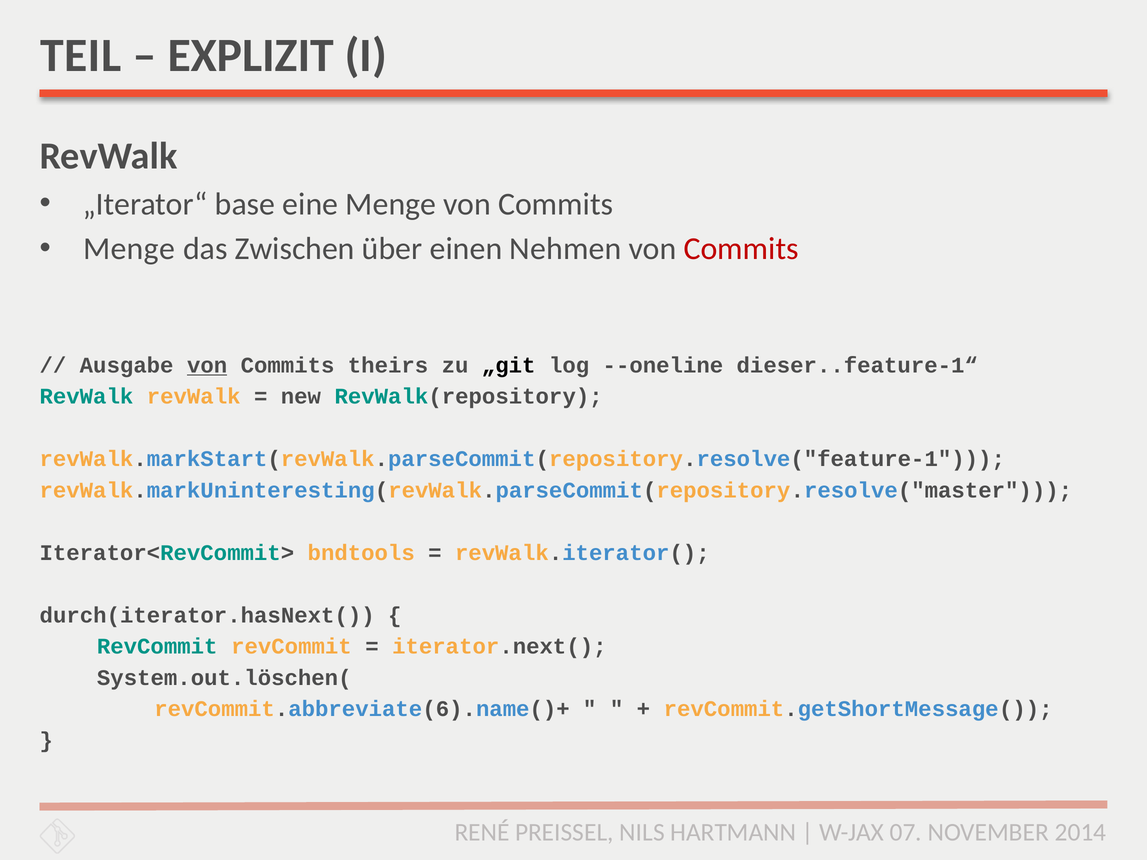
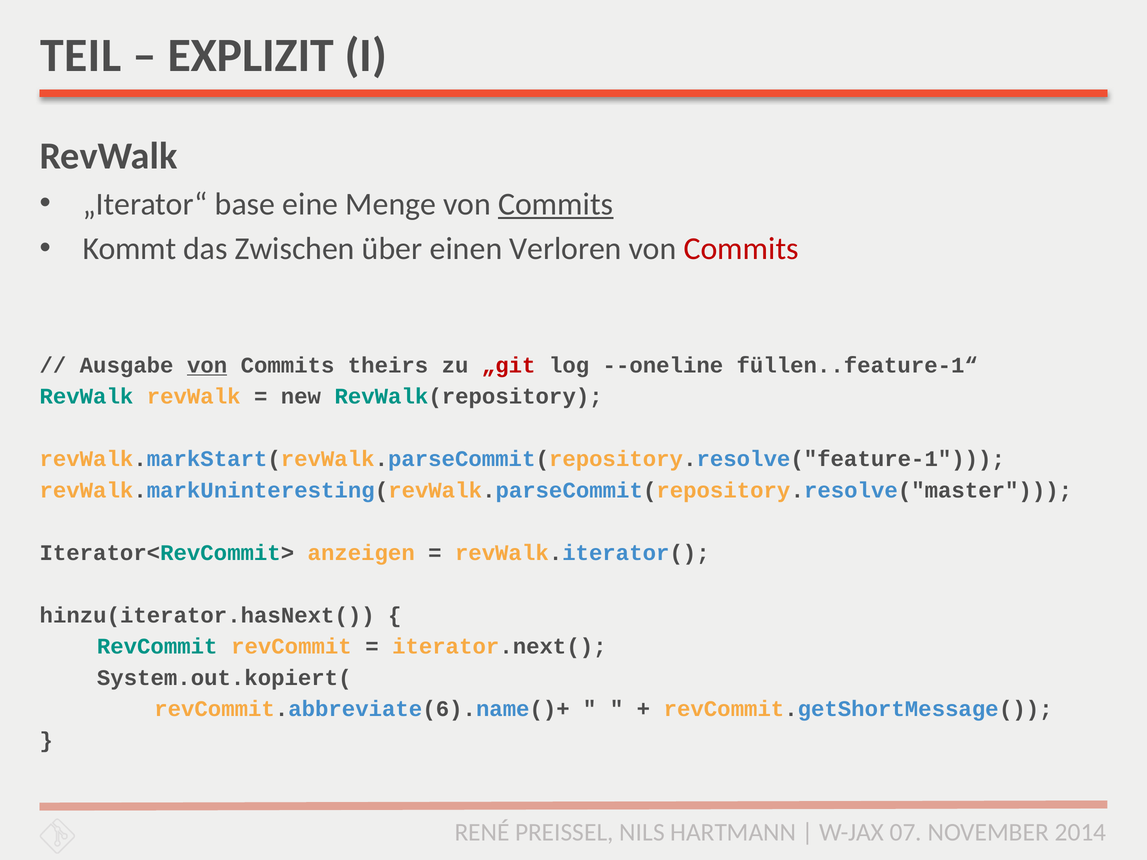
Commits at (556, 204) underline: none -> present
Menge at (129, 249): Menge -> Kommt
Nehmen: Nehmen -> Verloren
„git colour: black -> red
dieser..feature-1“: dieser..feature-1“ -> füllen..feature-1“
bndtools: bndtools -> anzeigen
durch(iterator.hasNext(: durch(iterator.hasNext( -> hinzu(iterator.hasNext(
System.out.löschen(: System.out.löschen( -> System.out.kopiert(
